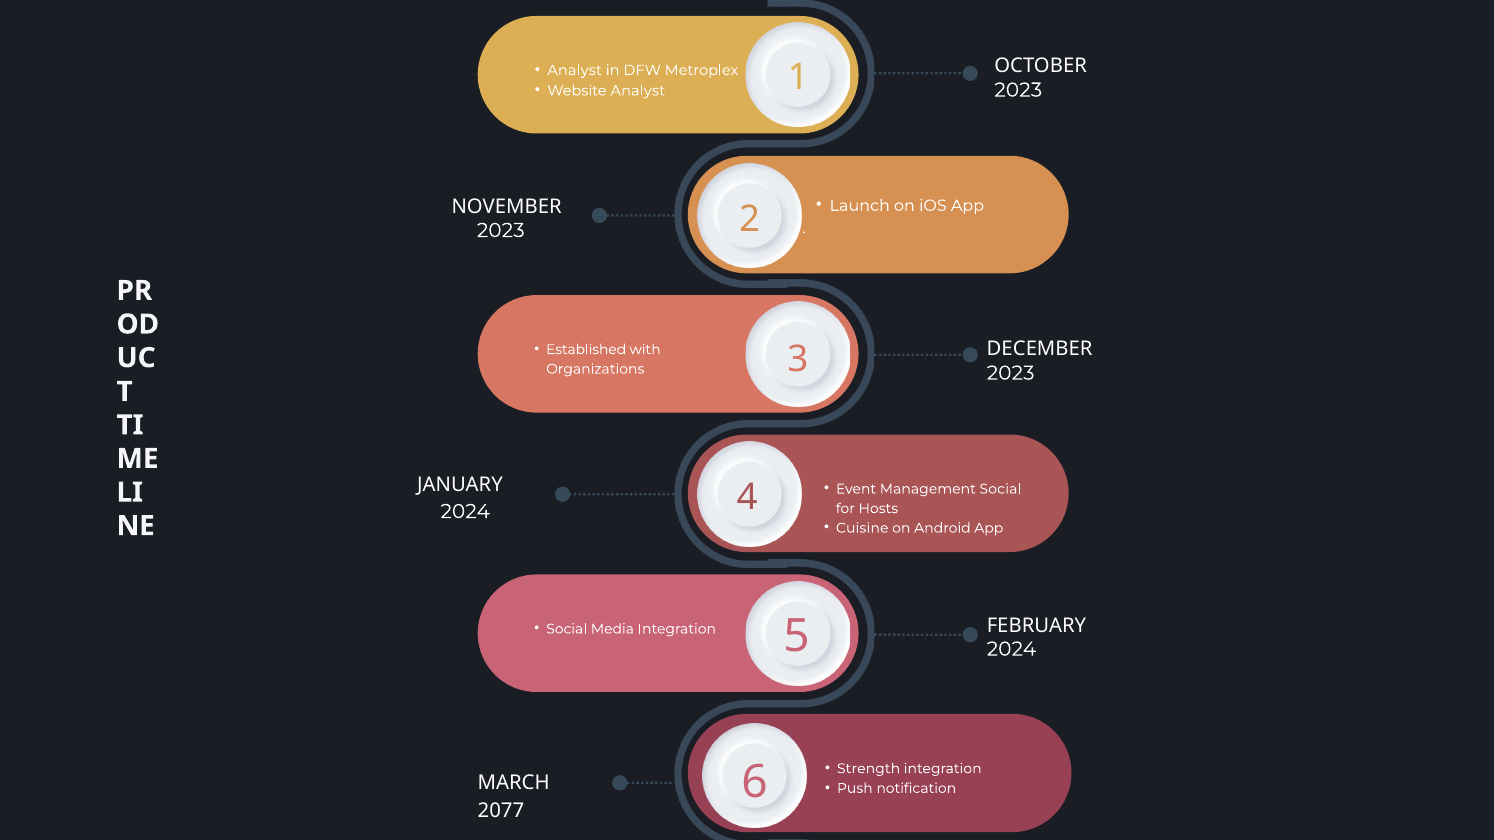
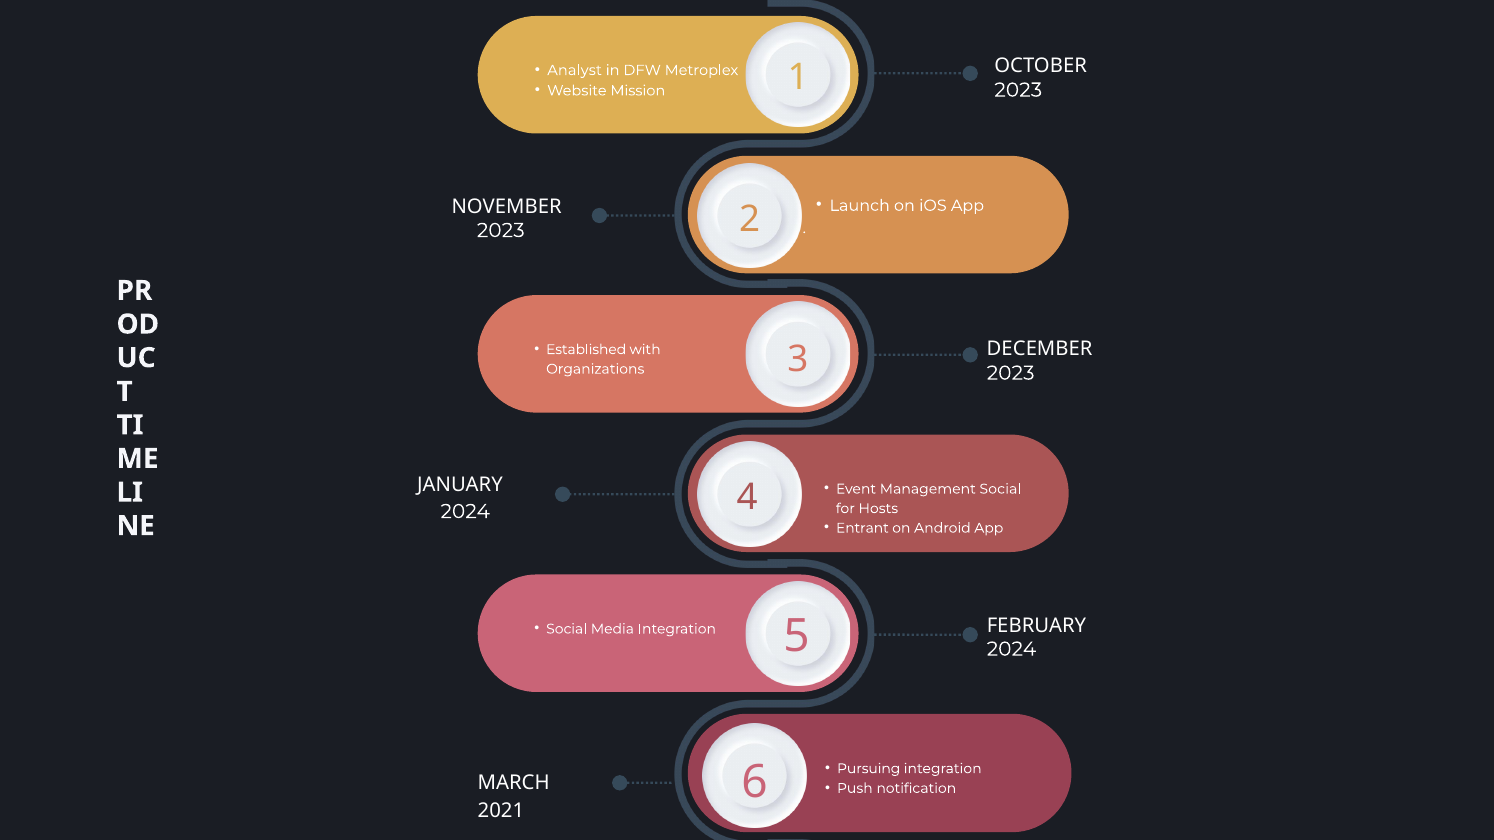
Website Analyst: Analyst -> Mission
Cuisine: Cuisine -> Entrant
Strength: Strength -> Pursuing
2077: 2077 -> 2021
